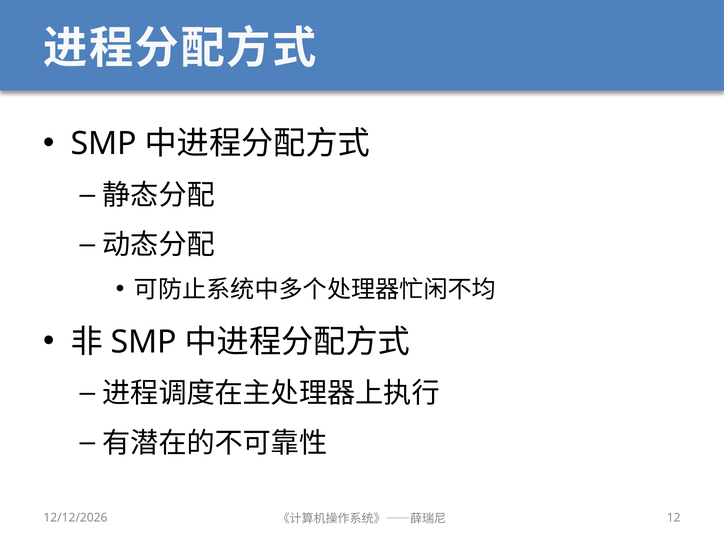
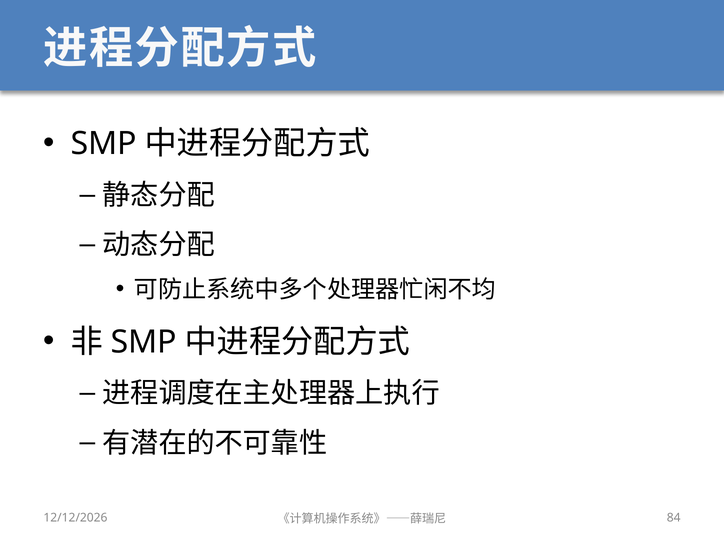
12: 12 -> 84
